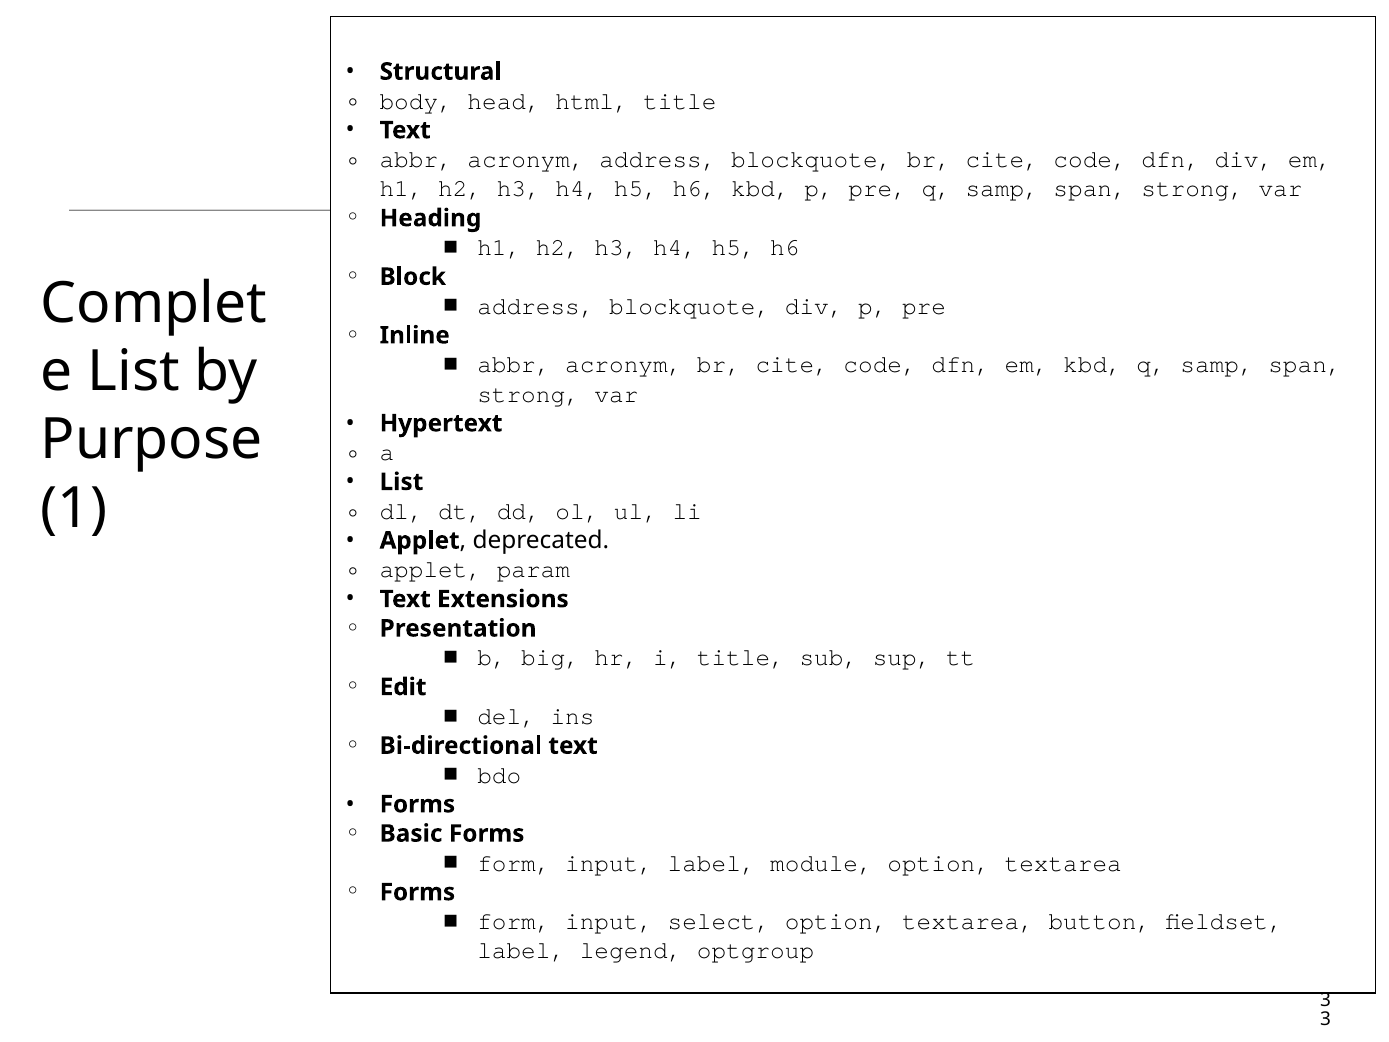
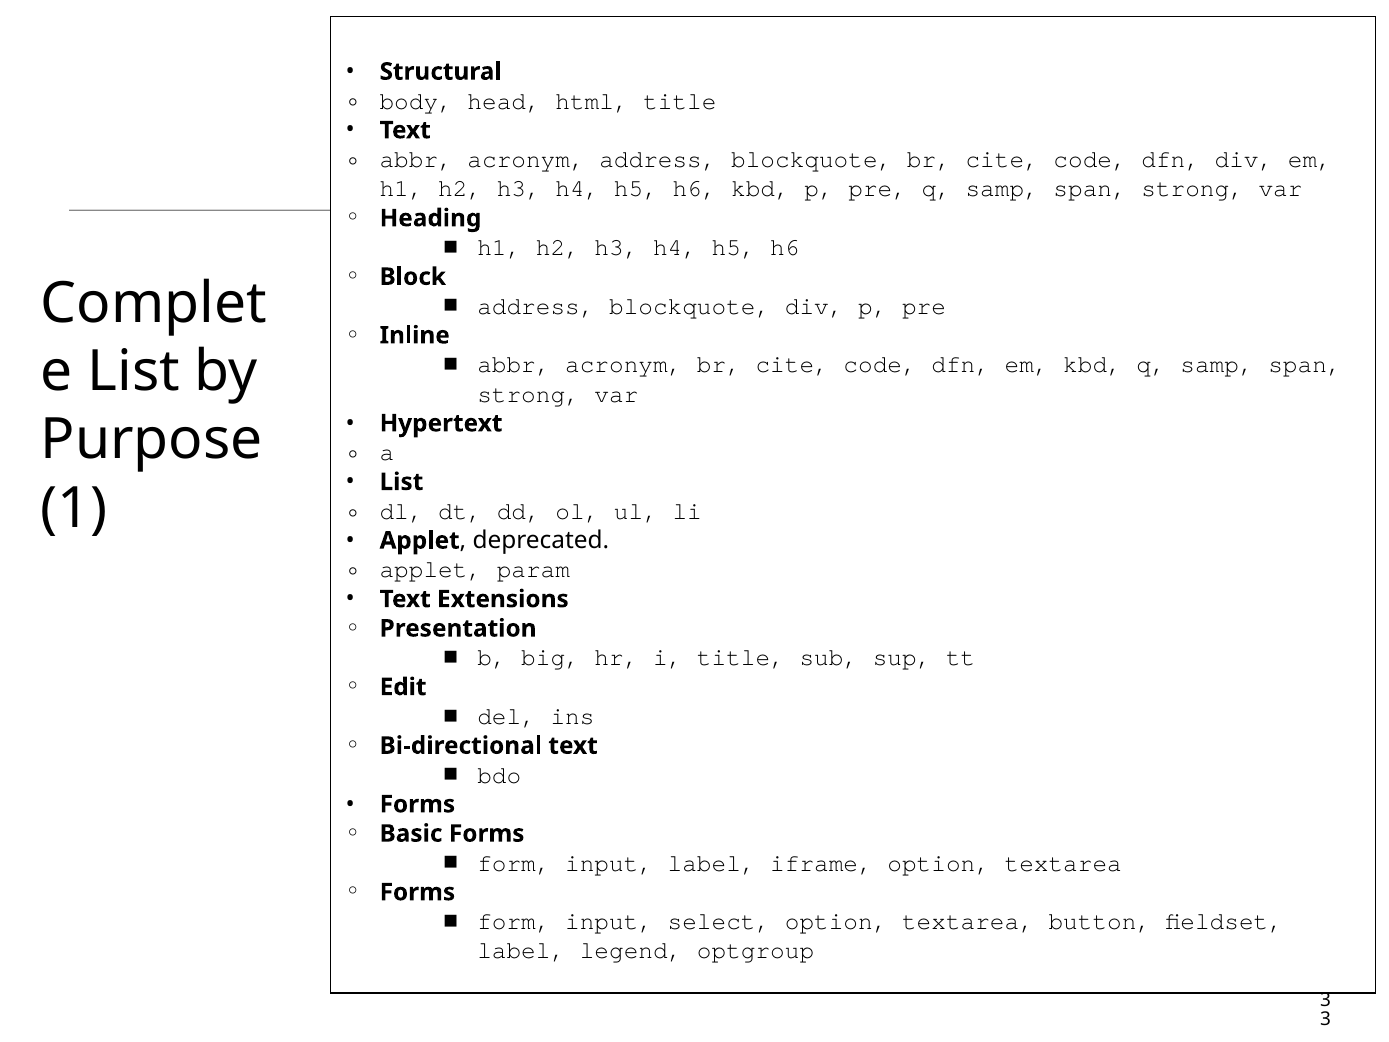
module: module -> iframe
